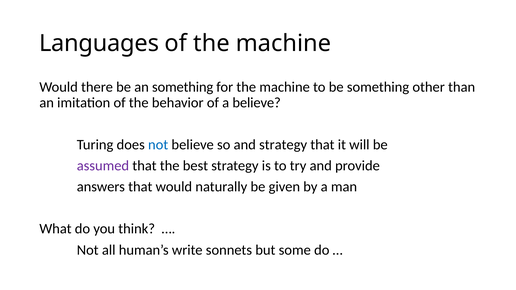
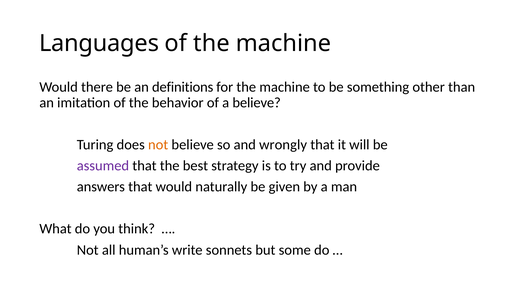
an something: something -> definitions
not at (158, 145) colour: blue -> orange
and strategy: strategy -> wrongly
